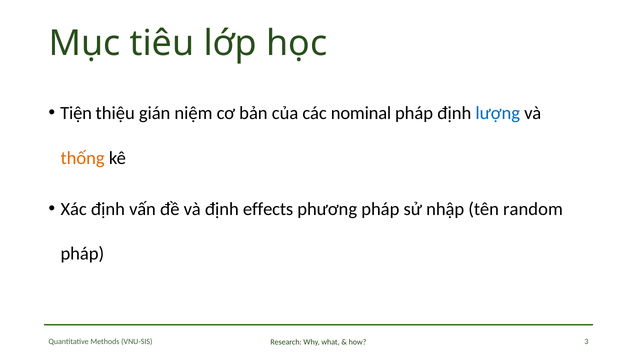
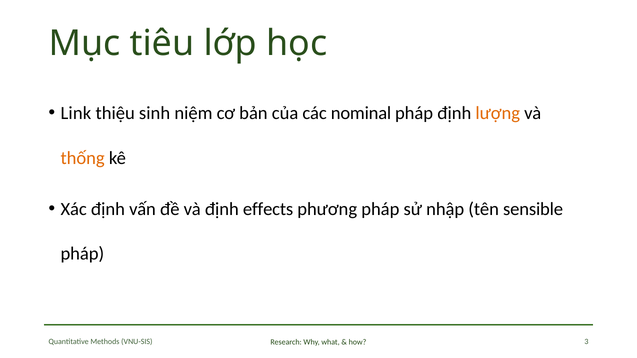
Tiện: Tiện -> Link
gián: gián -> sinh
lượng colour: blue -> orange
random: random -> sensible
